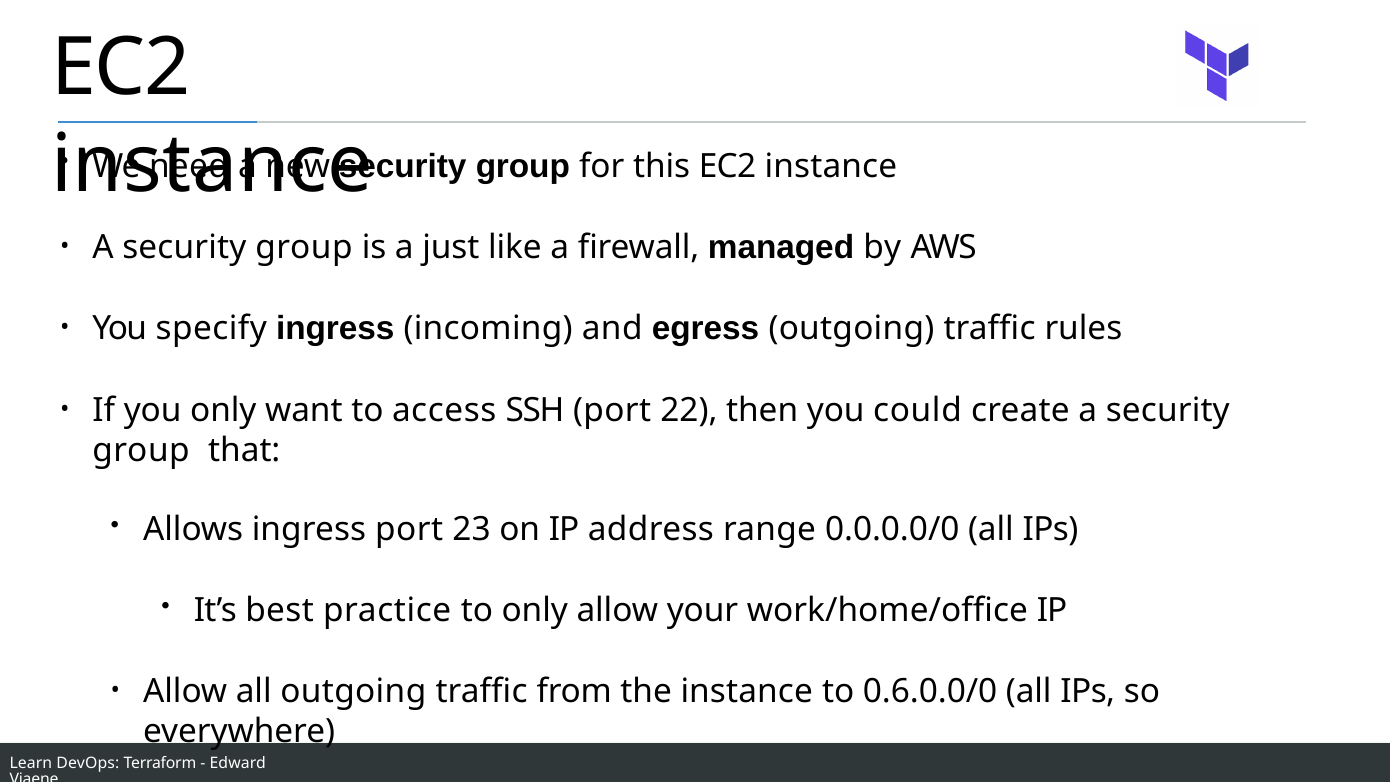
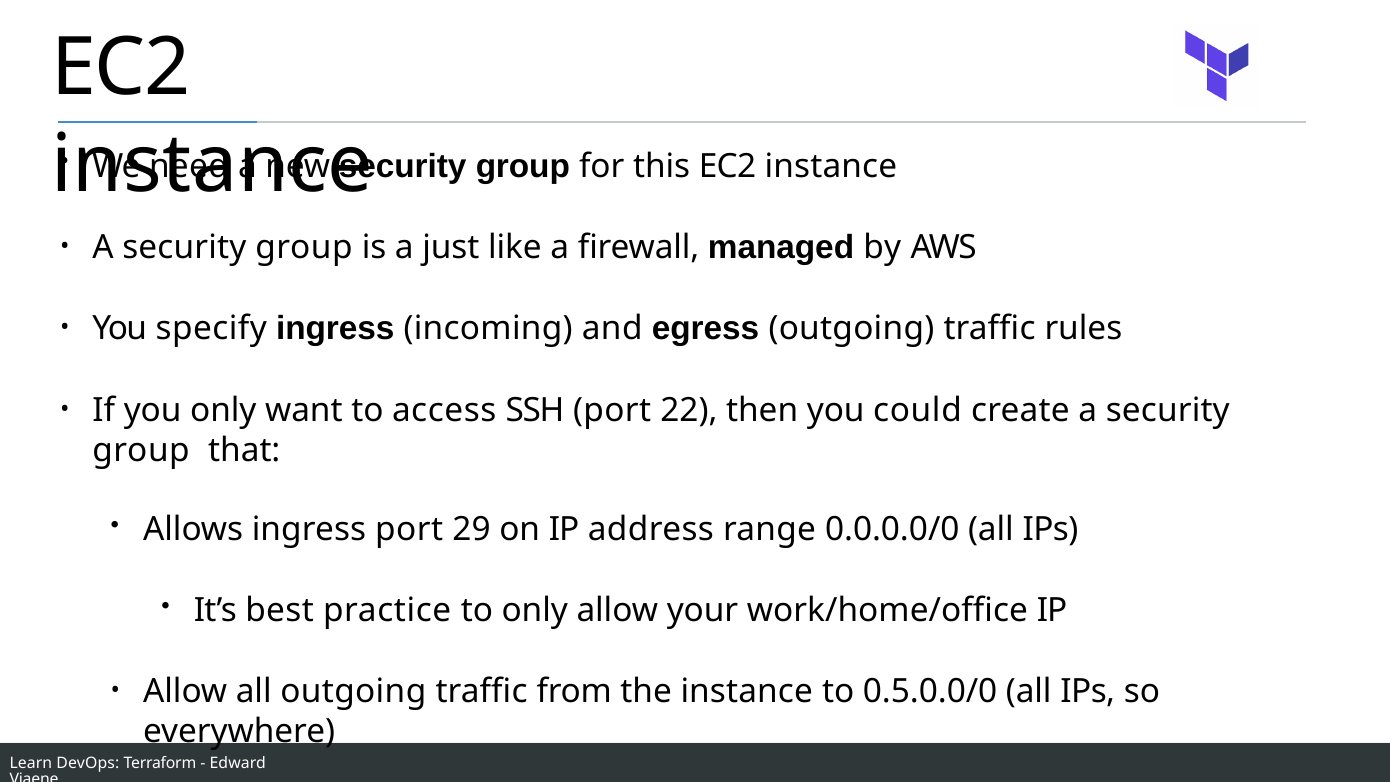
23: 23 -> 29
0.6.0.0/0: 0.6.0.0/0 -> 0.5.0.0/0
